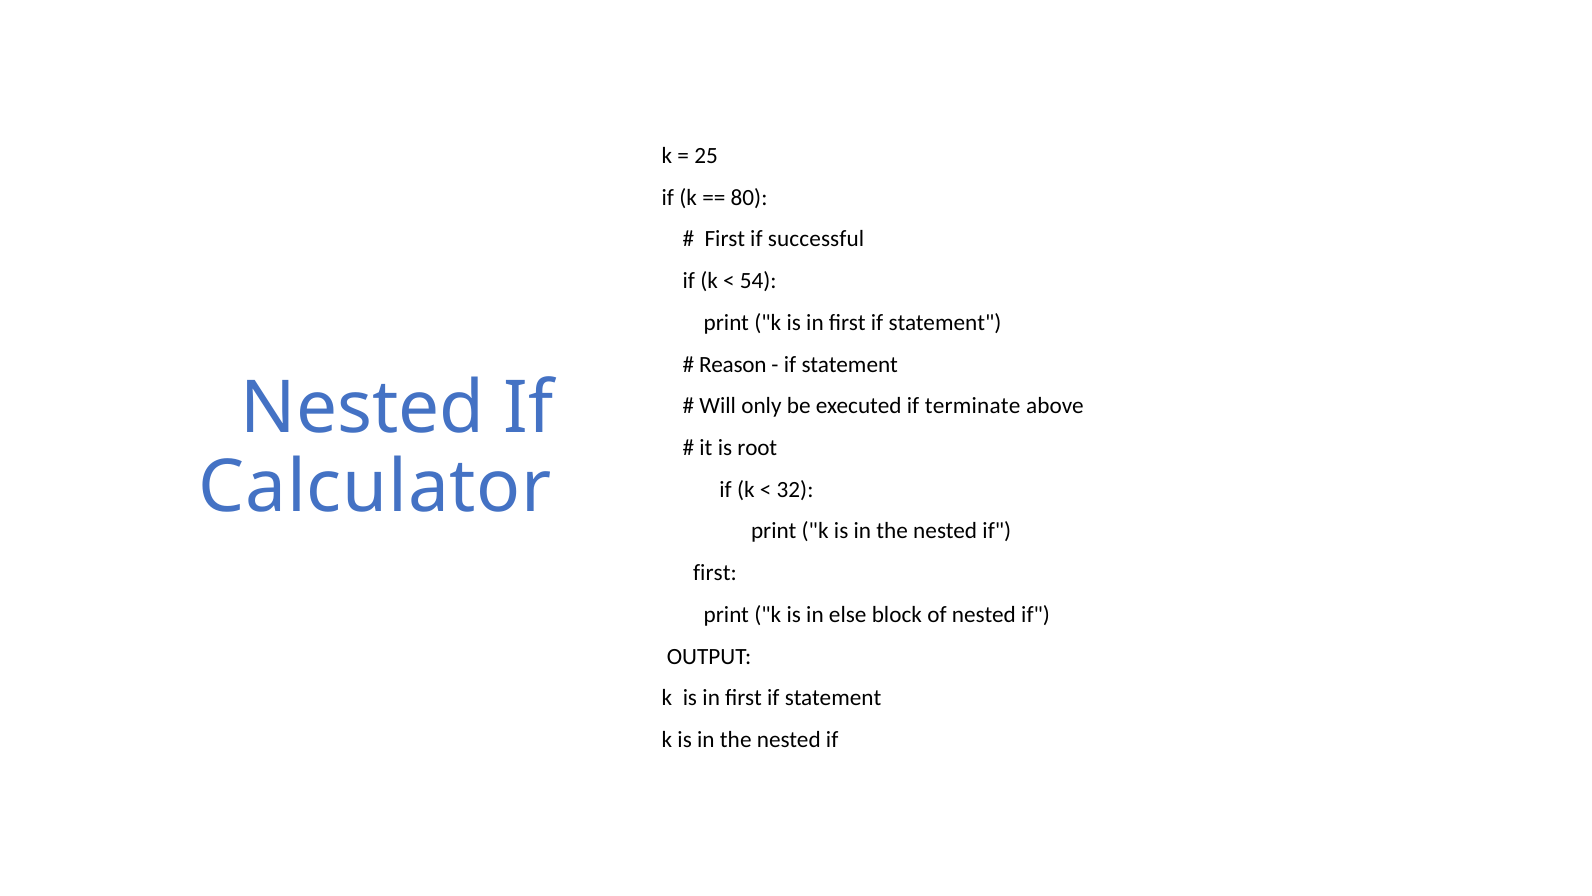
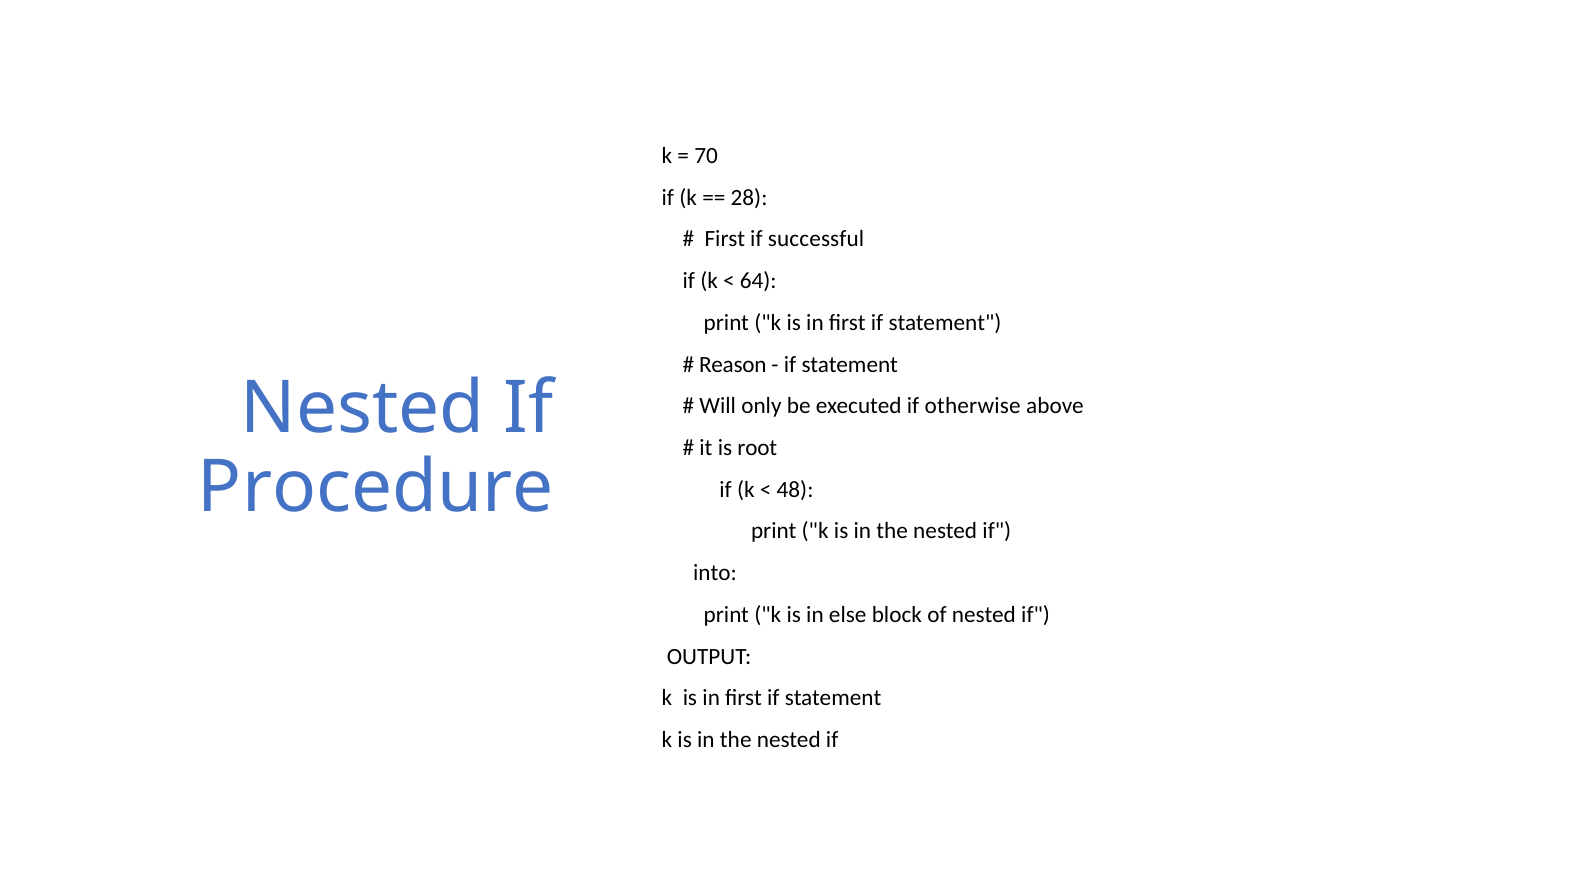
25: 25 -> 70
80: 80 -> 28
54: 54 -> 64
terminate: terminate -> otherwise
Calculator: Calculator -> Procedure
32: 32 -> 48
first at (715, 573): first -> into
